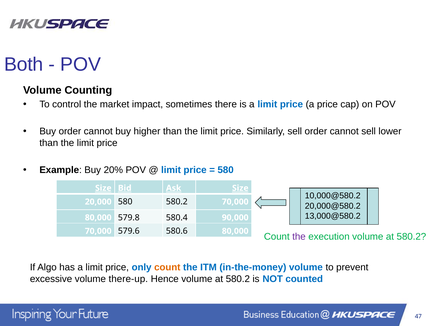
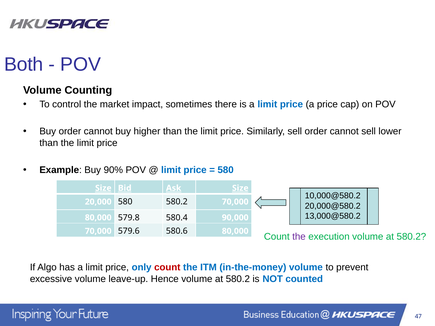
20%: 20% -> 90%
count at (167, 268) colour: orange -> red
there-up: there-up -> leave-up
